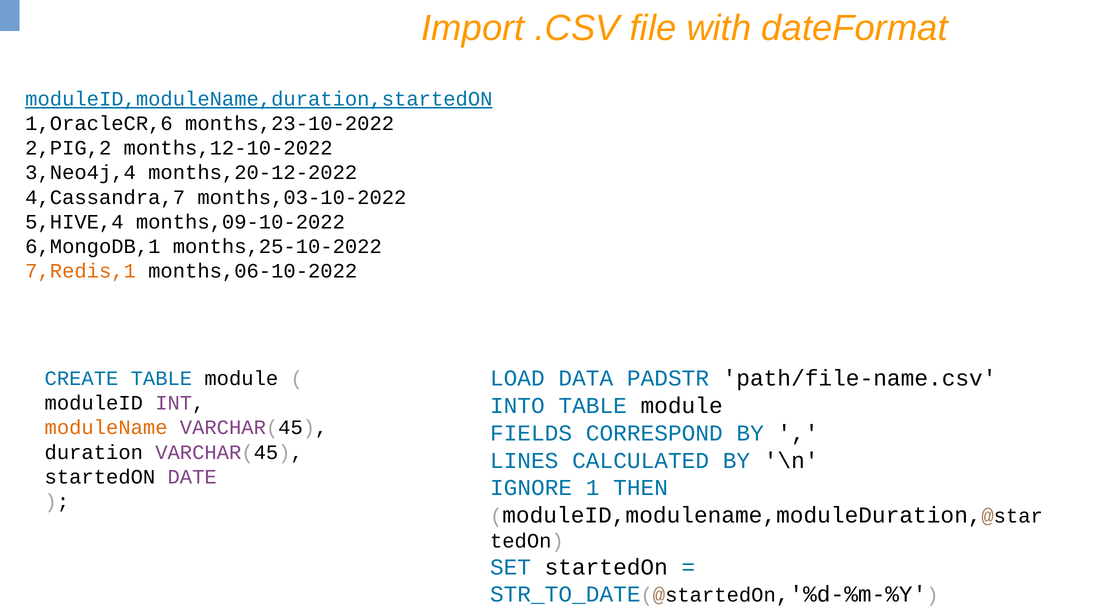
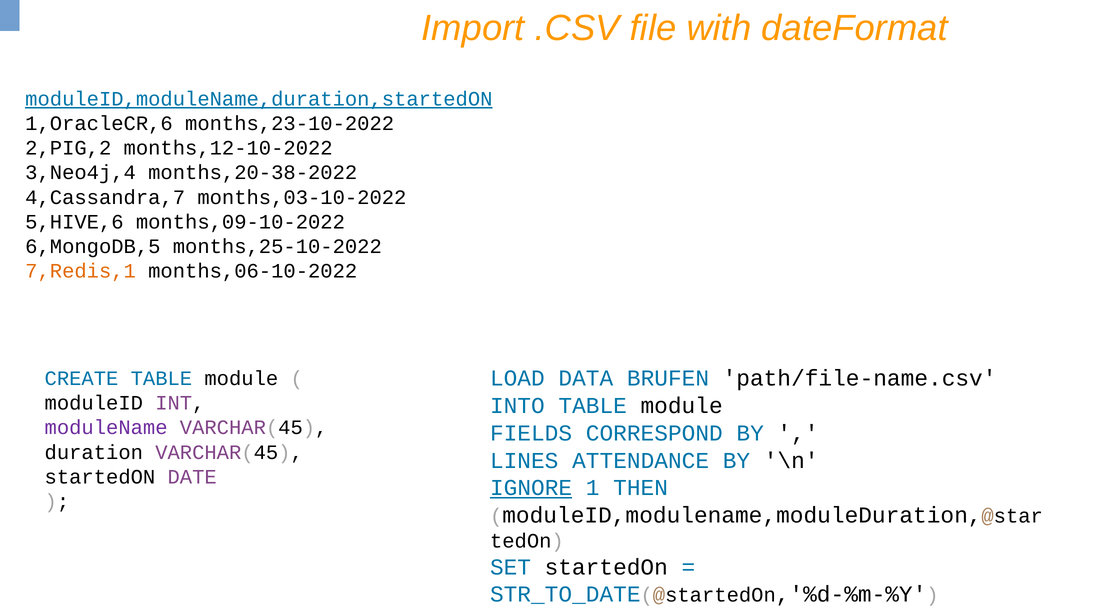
months,20-12-2022: months,20-12-2022 -> months,20-38-2022
5,HIVE,4: 5,HIVE,4 -> 5,HIVE,6
6,MongoDB,1: 6,MongoDB,1 -> 6,MongoDB,5
PADSTR: PADSTR -> BRUFEN
moduleName colour: orange -> purple
CALCULATED: CALCULATED -> ATTENDANCE
IGNORE underline: none -> present
